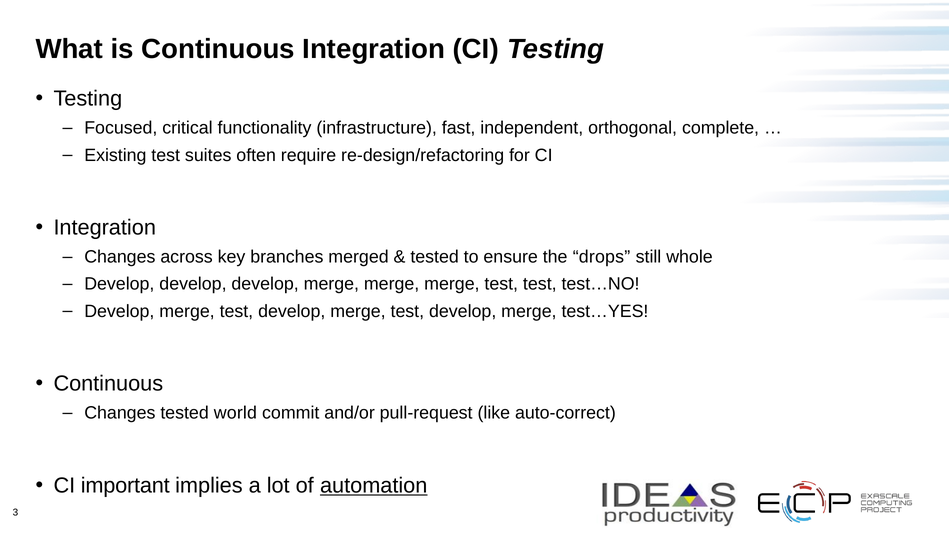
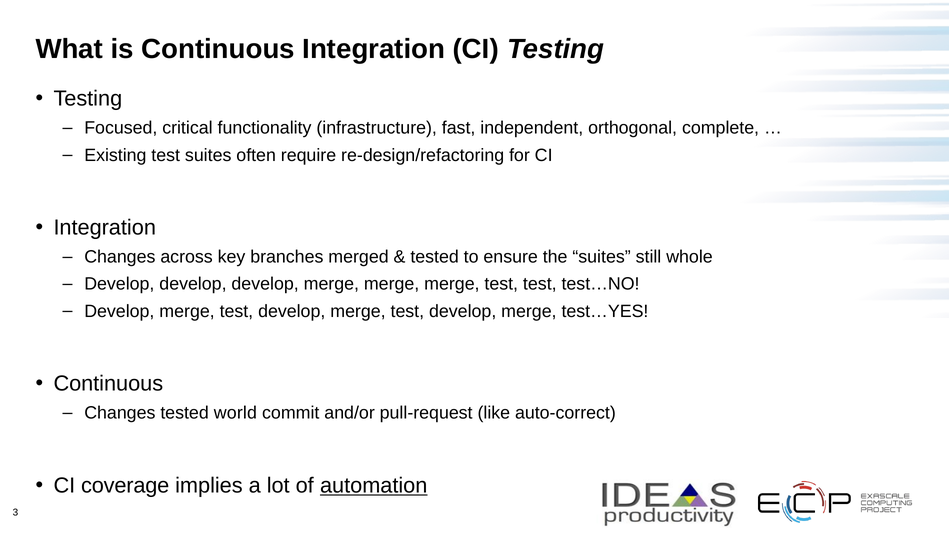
the drops: drops -> suites
important: important -> coverage
